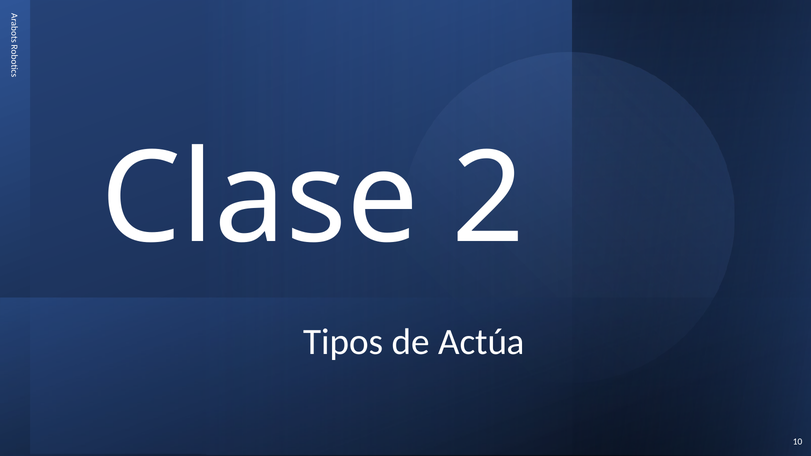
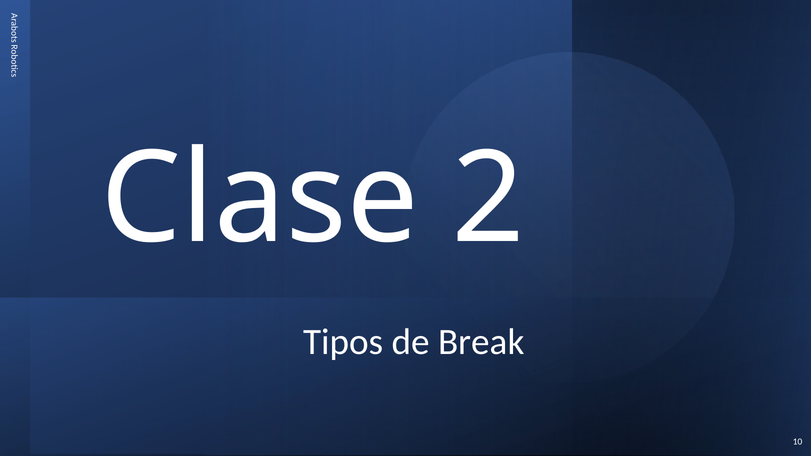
Actúa: Actúa -> Break
